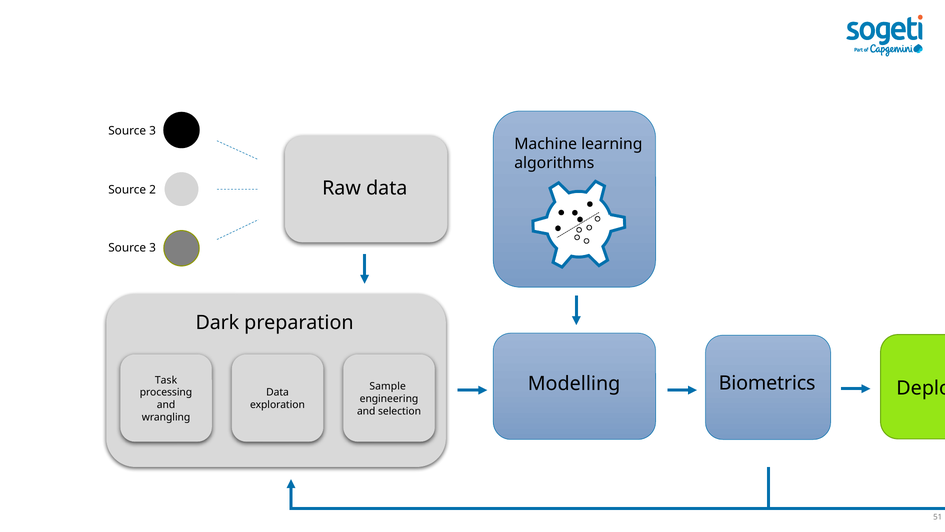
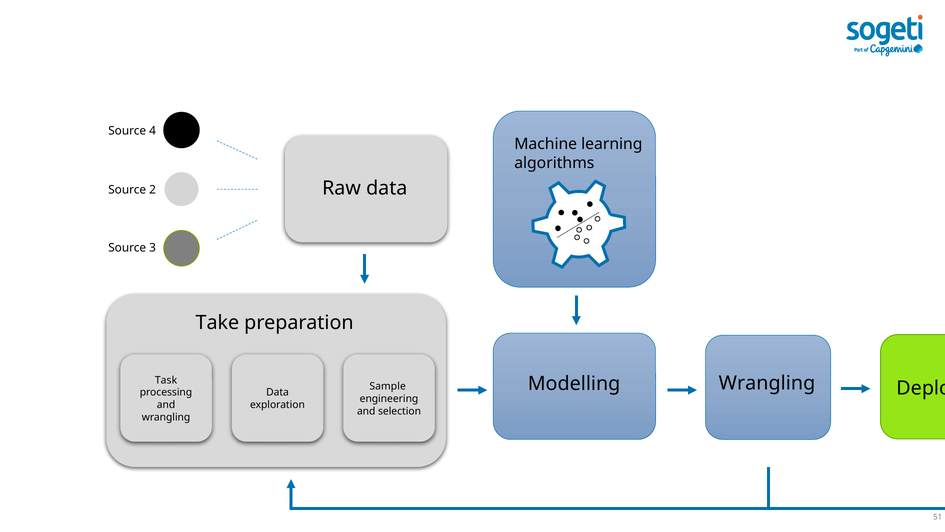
3 at (153, 131): 3 -> 4
Dark: Dark -> Take
Biometrics at (767, 383): Biometrics -> Wrangling
